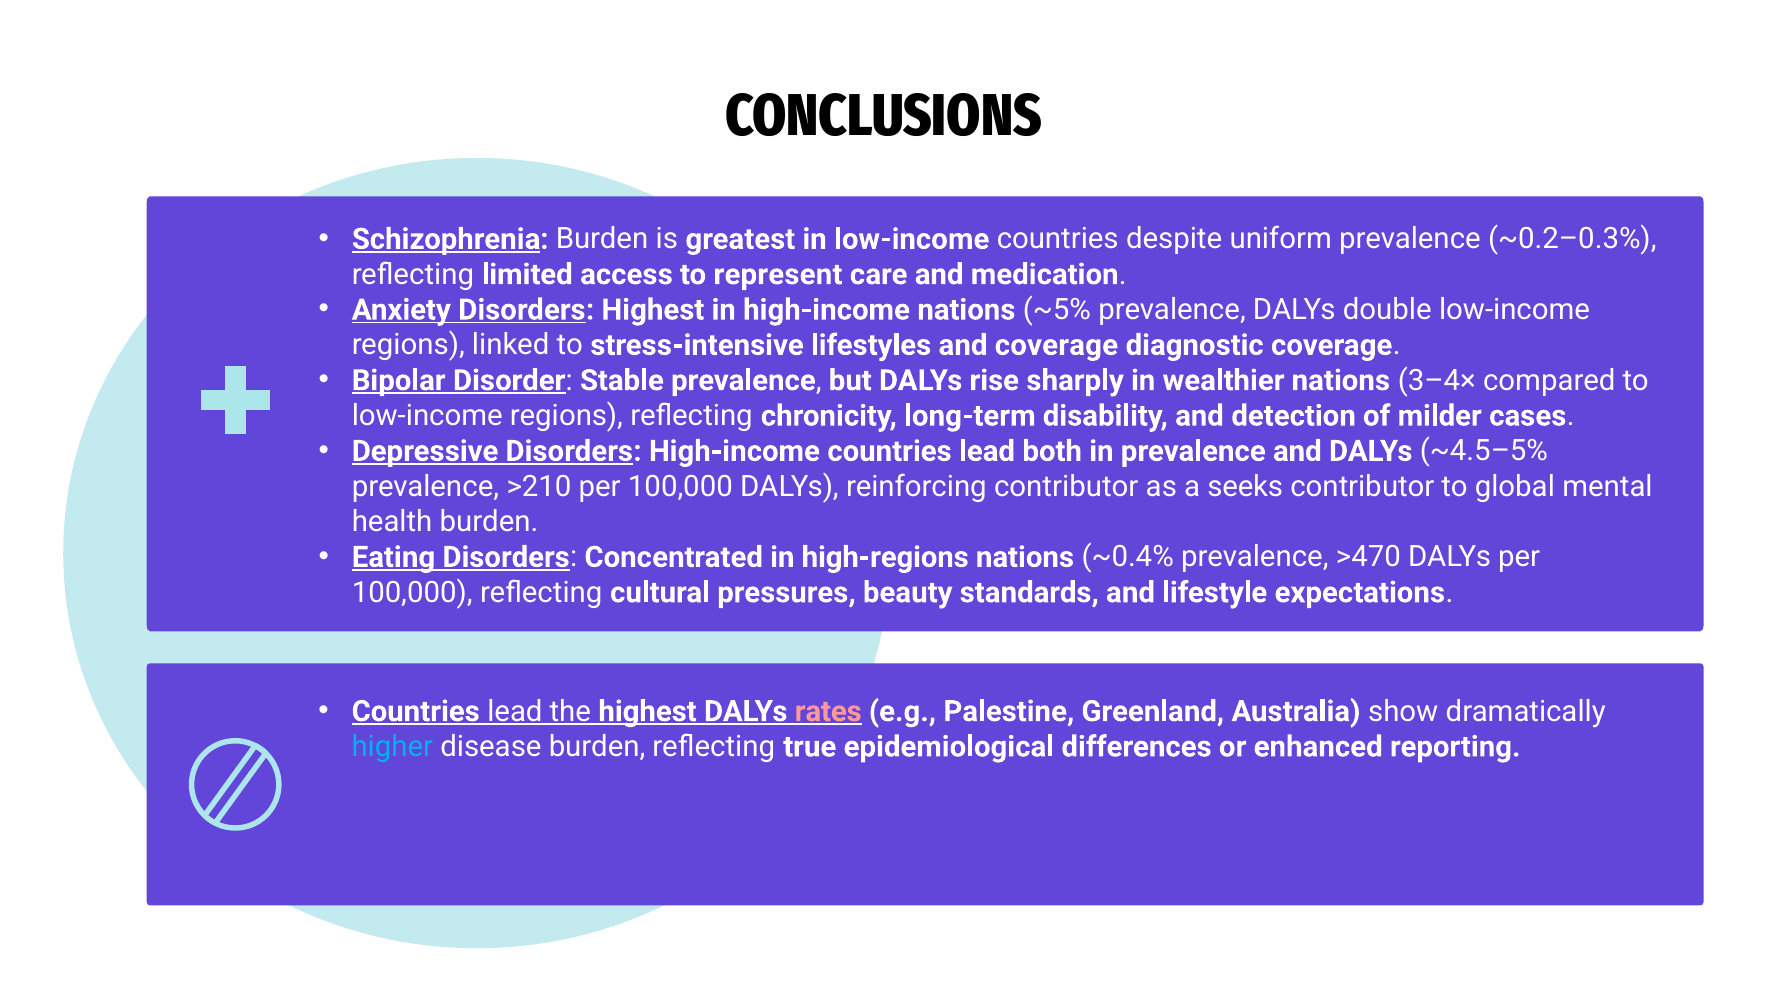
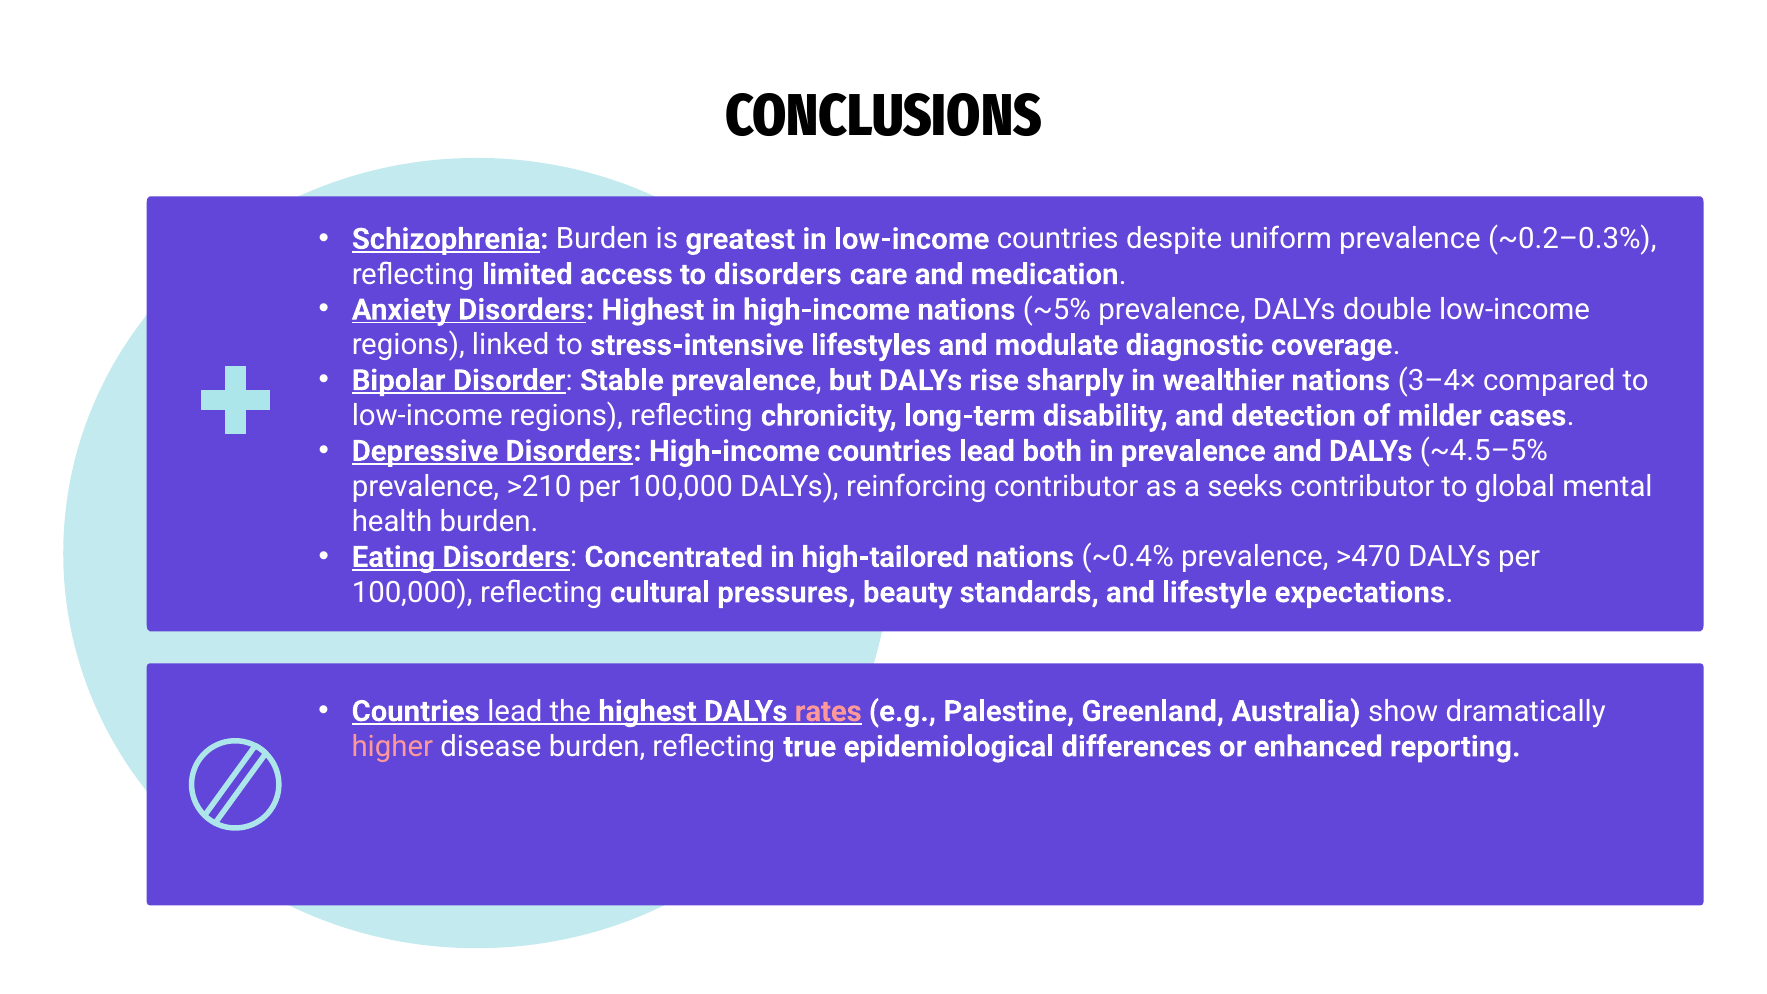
to represent: represent -> disorders
and coverage: coverage -> modulate
high-regions: high-regions -> high-tailored
higher colour: light blue -> pink
